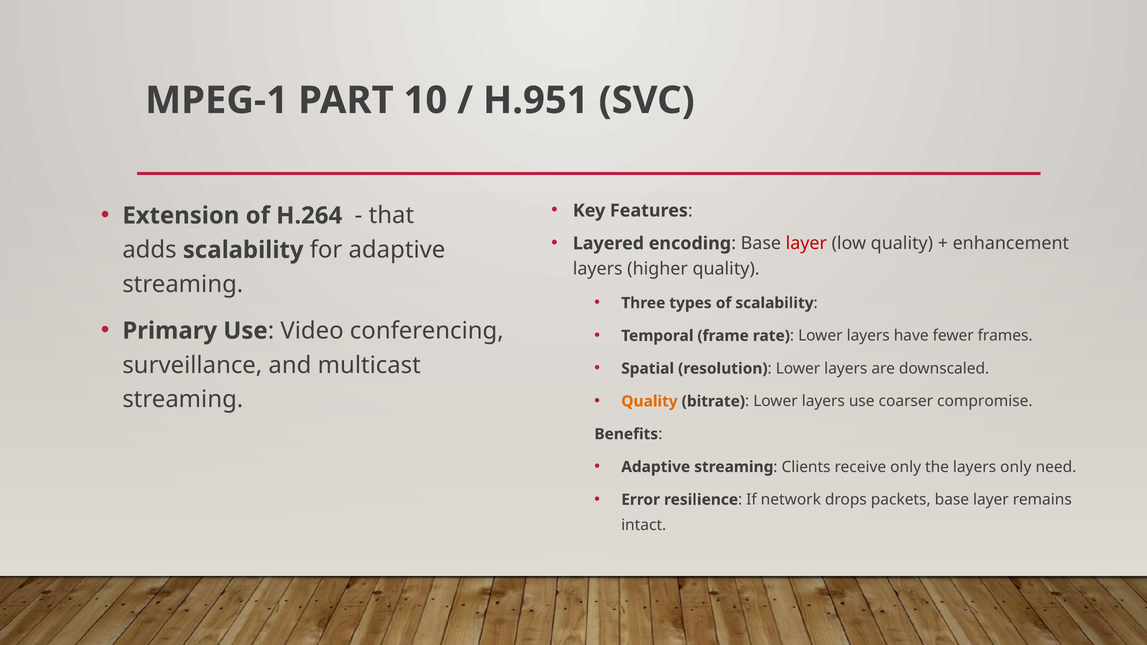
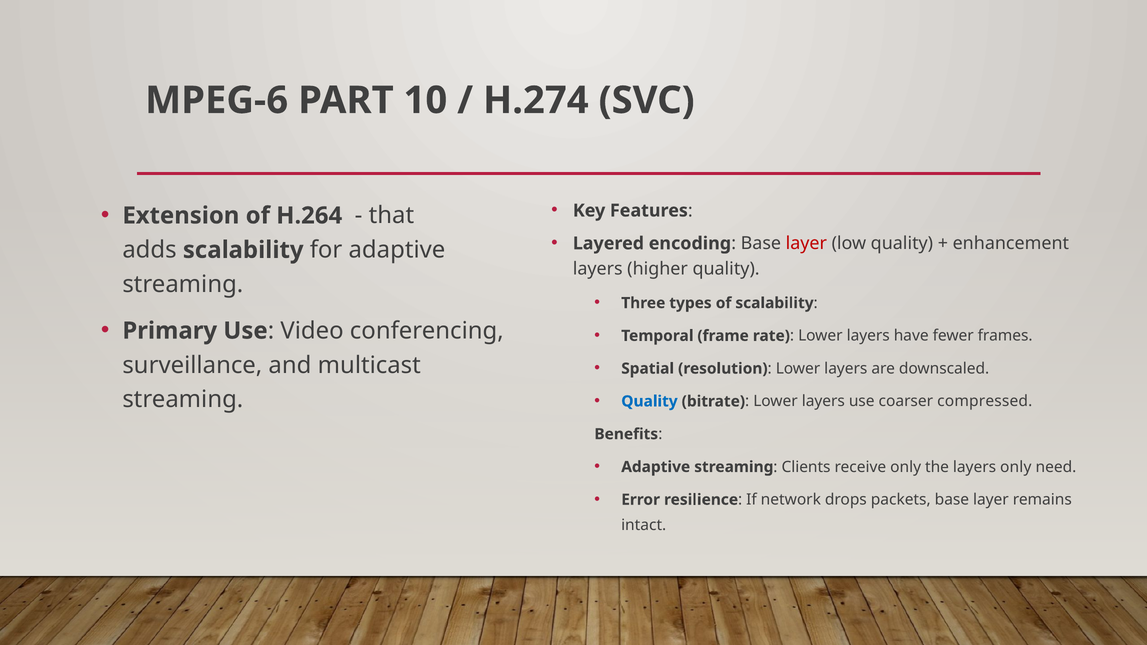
MPEG-1: MPEG-1 -> MPEG-6
H.951: H.951 -> H.274
Quality at (649, 401) colour: orange -> blue
compromise: compromise -> compressed
